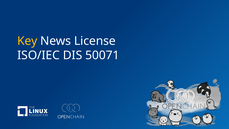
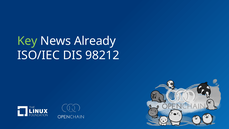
Key colour: yellow -> light green
License: License -> Already
50071: 50071 -> 98212
